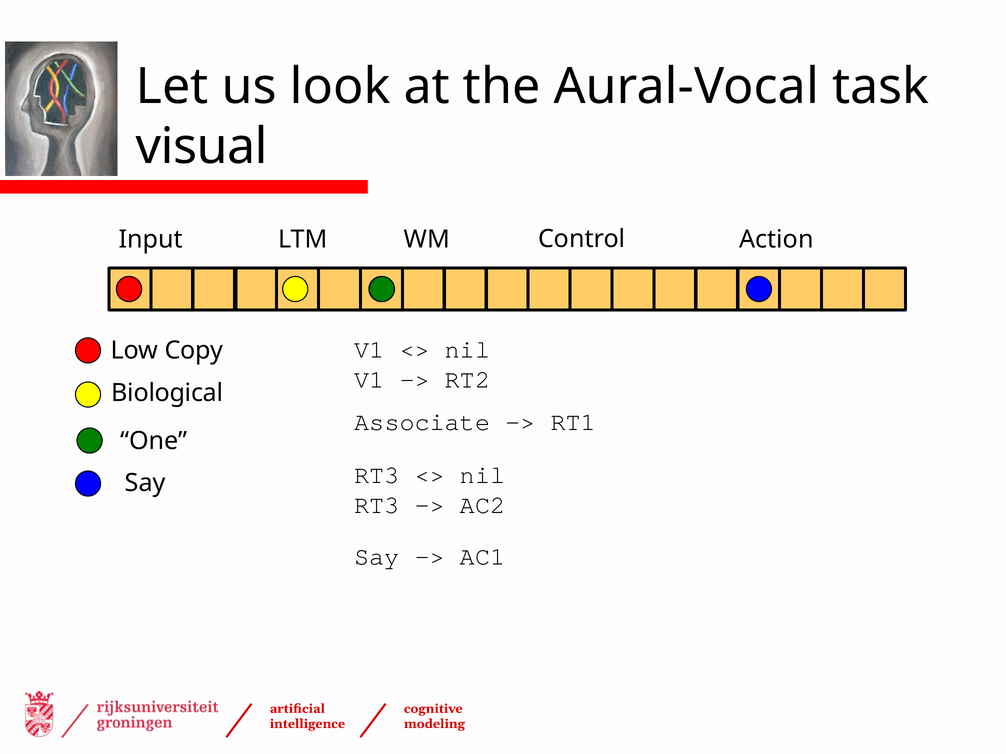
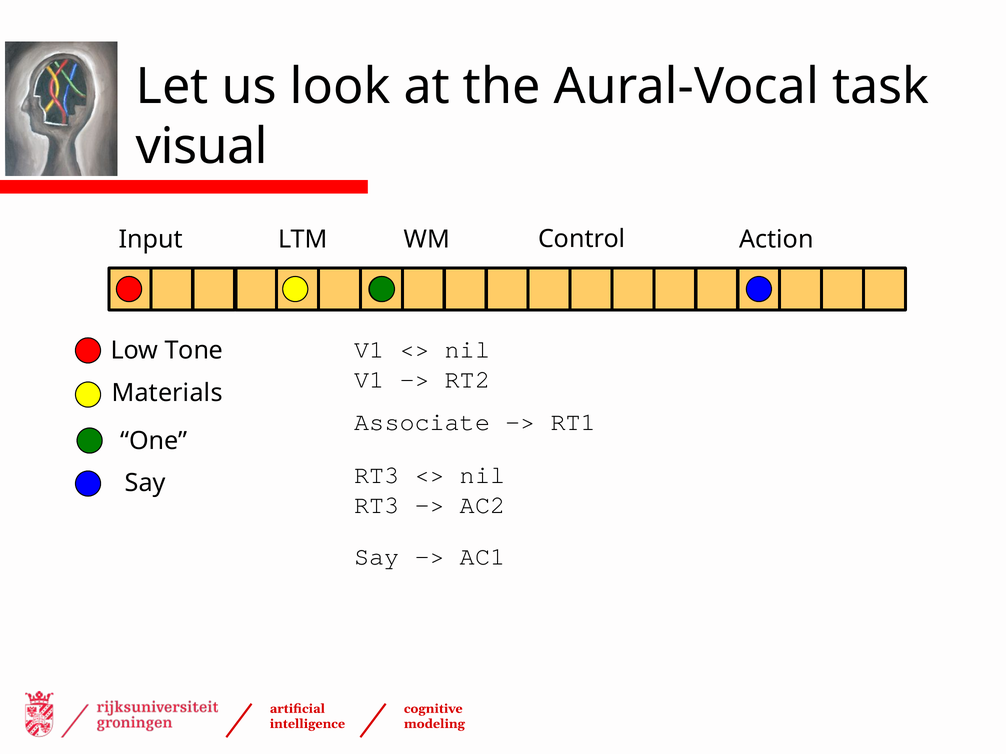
Copy: Copy -> Tone
Biological: Biological -> Materials
